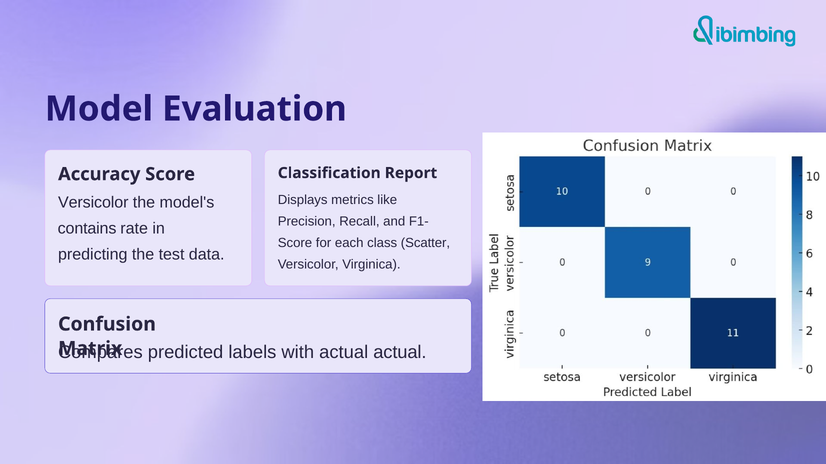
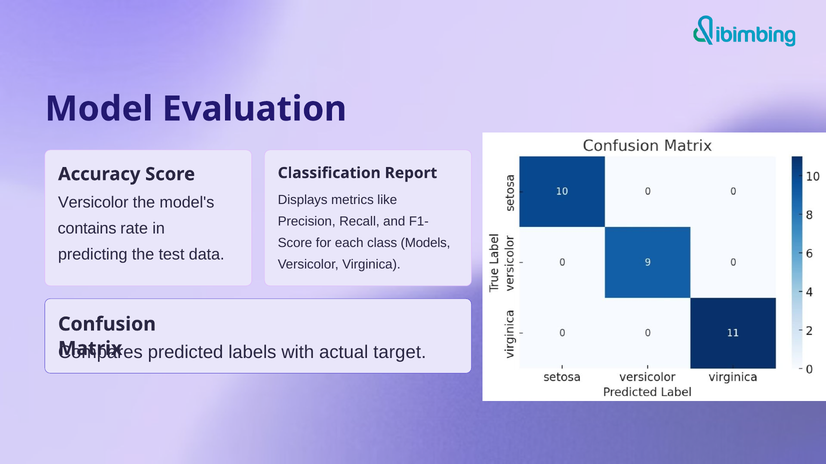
Scatter: Scatter -> Models
actual actual: actual -> target
